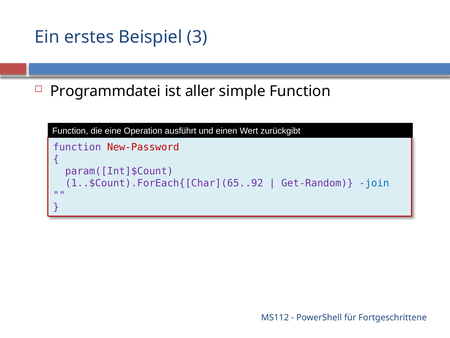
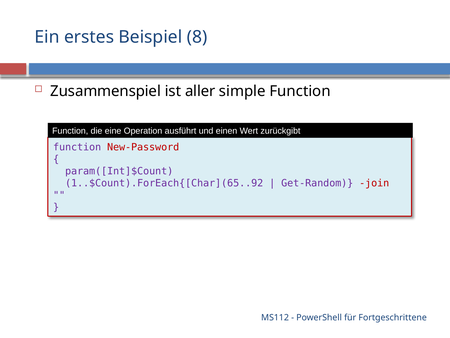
3: 3 -> 8
Programmdatei: Programmdatei -> Zusammenspiel
join colour: blue -> red
